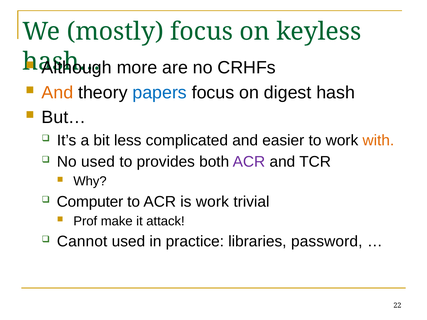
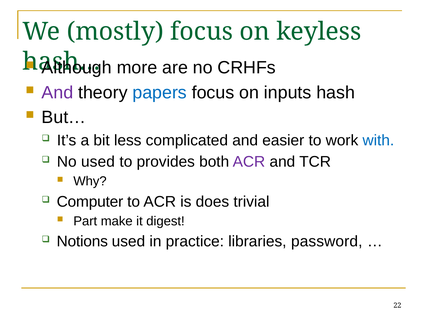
And at (57, 93) colour: orange -> purple
digest: digest -> inputs
with colour: orange -> blue
is work: work -> does
Prof: Prof -> Part
attack: attack -> digest
Cannot: Cannot -> Notions
